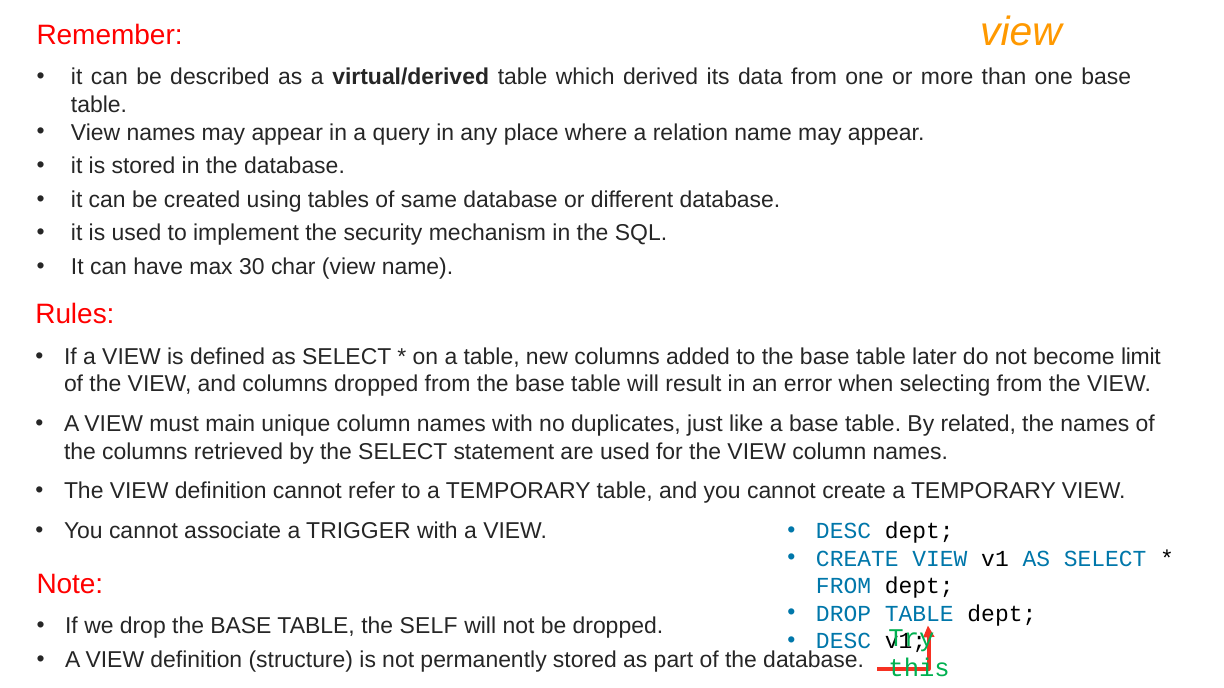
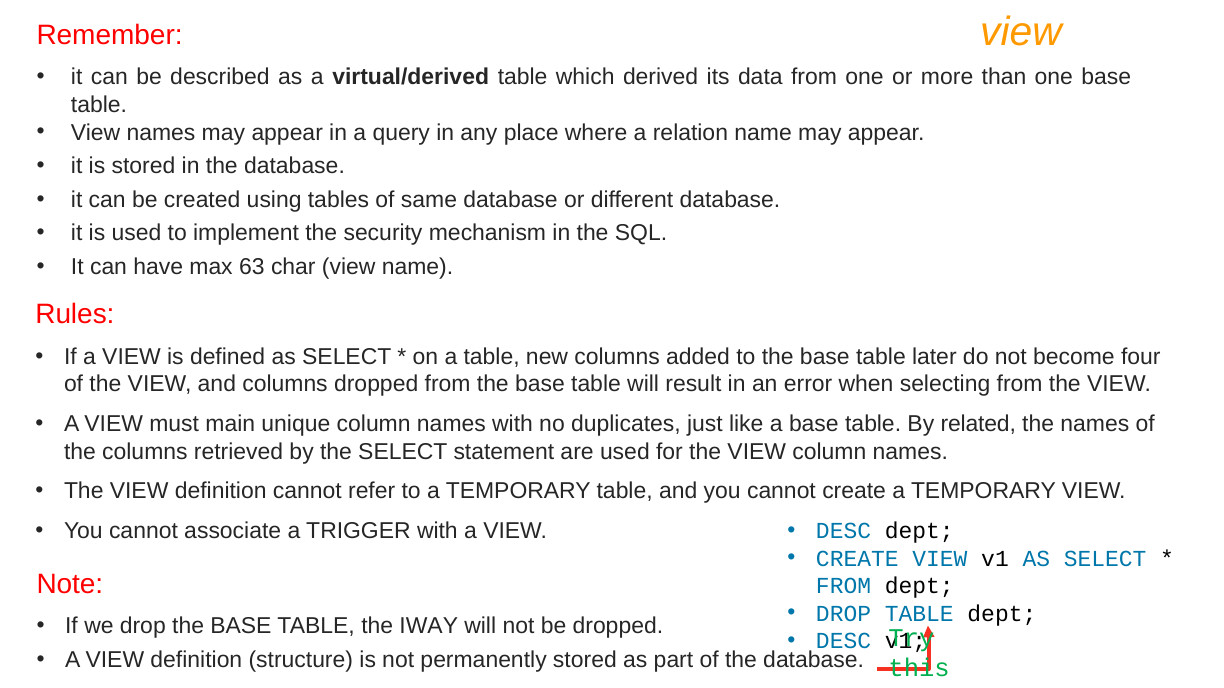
30: 30 -> 63
limit: limit -> four
SELF: SELF -> IWAY
